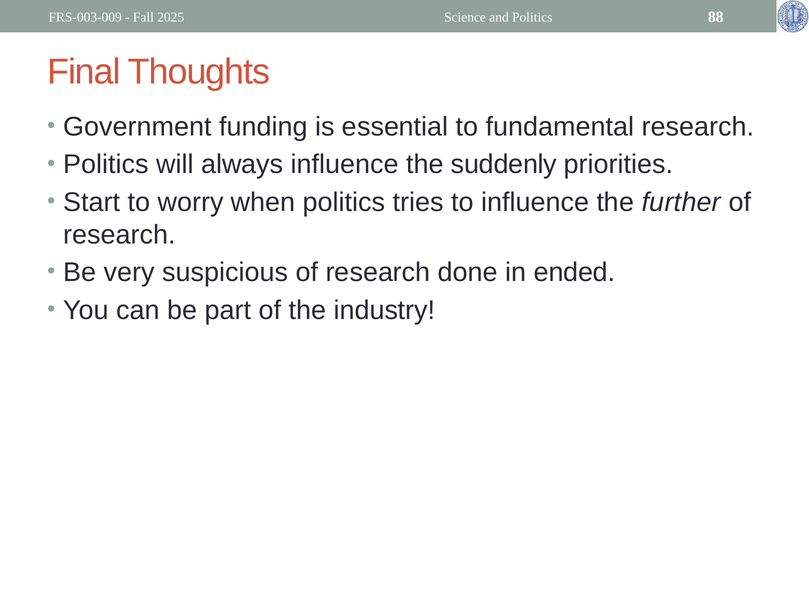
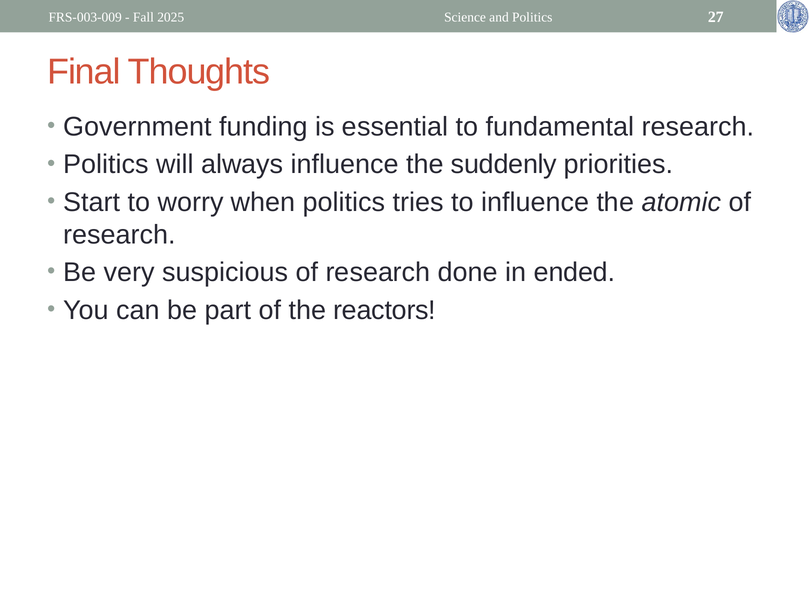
88: 88 -> 27
further: further -> atomic
industry: industry -> reactors
